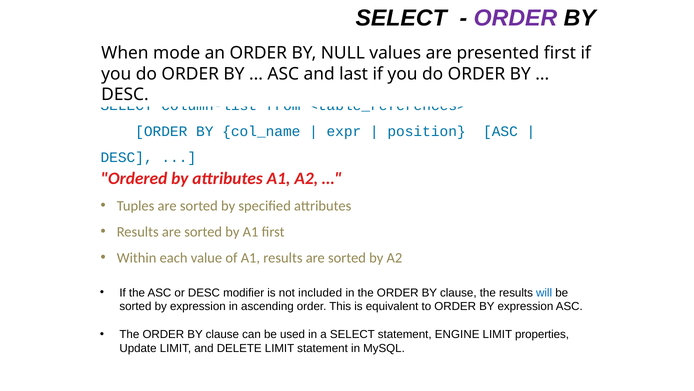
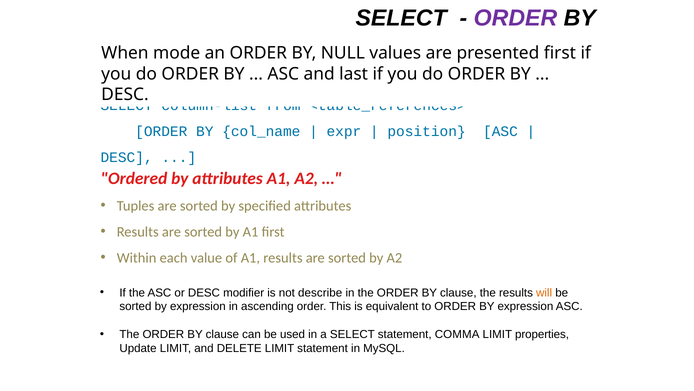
included: included -> describe
will colour: blue -> orange
ENGINE: ENGINE -> COMMA
